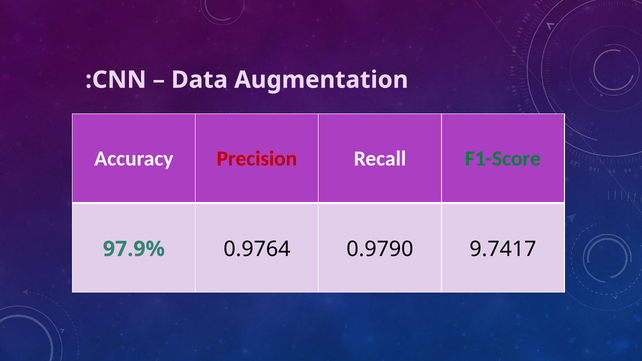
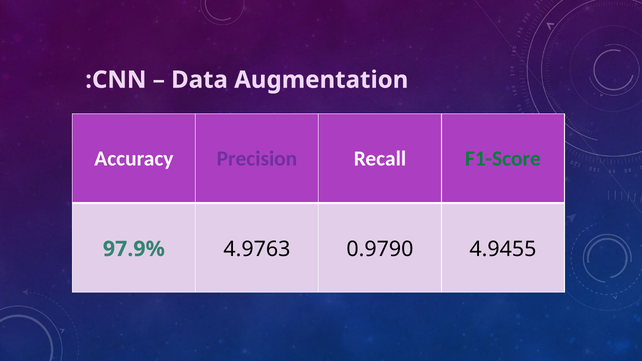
Precision colour: red -> purple
0.9764: 0.9764 -> 4.9763
9.7417: 9.7417 -> 4.9455
